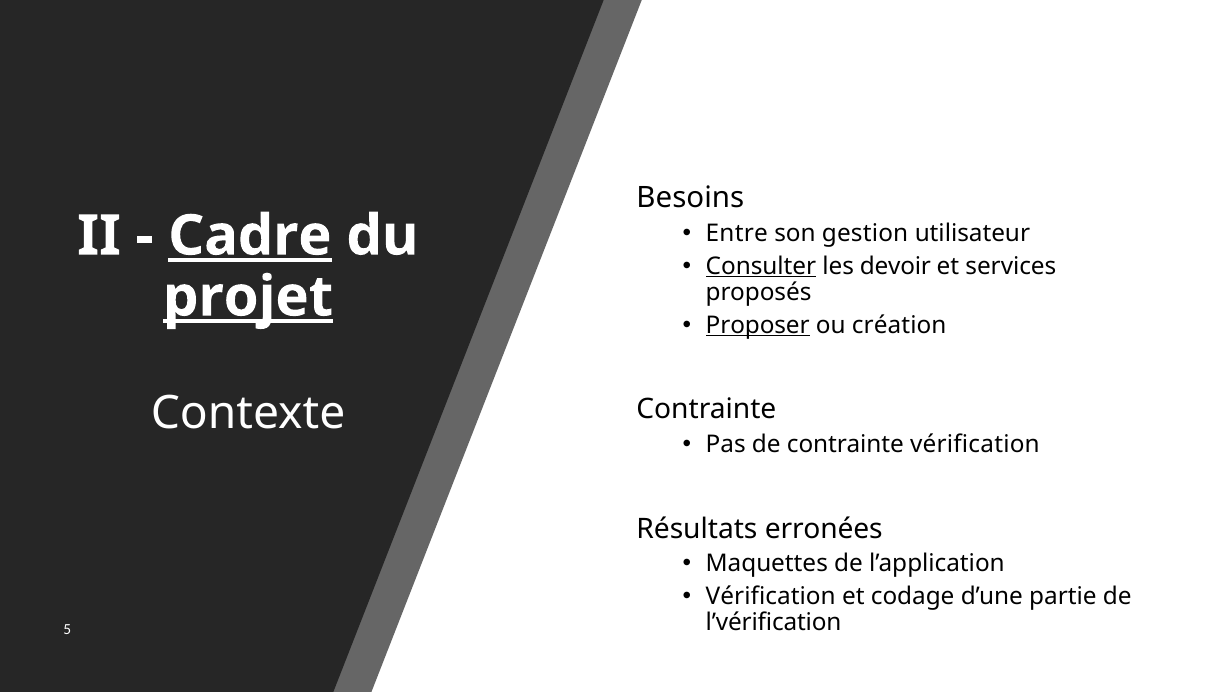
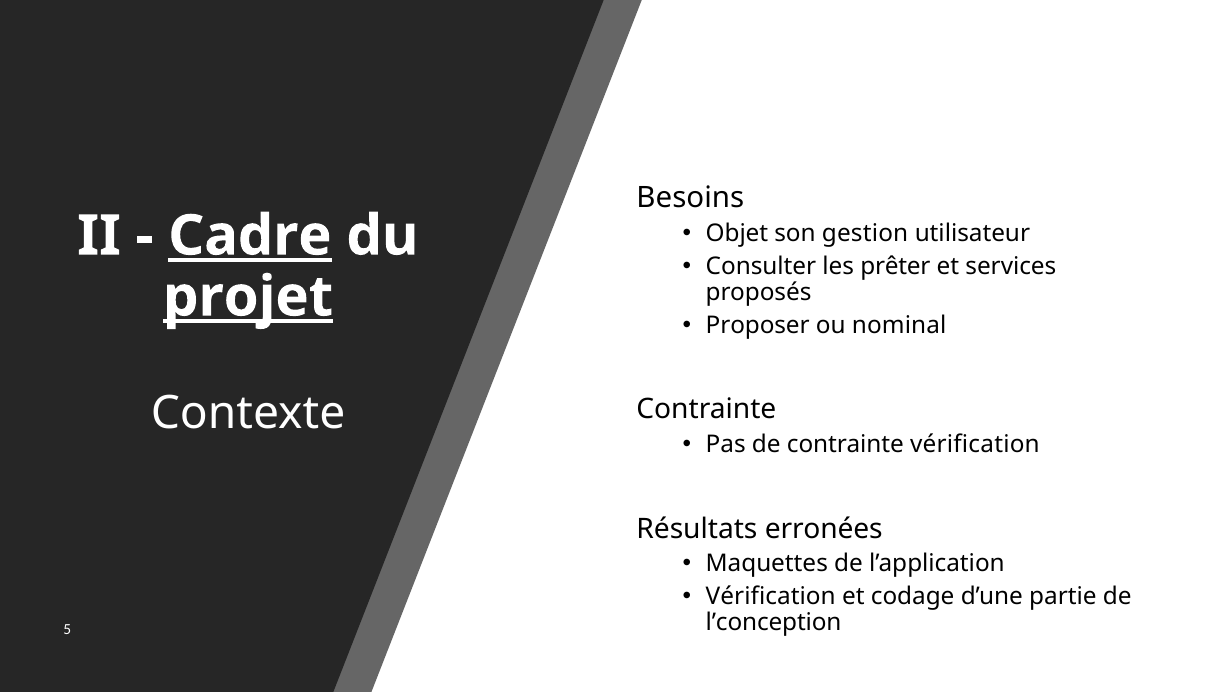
Entre: Entre -> Objet
Consulter underline: present -> none
devoir: devoir -> prêter
Proposer underline: present -> none
création: création -> nominal
l’vérification: l’vérification -> l’conception
